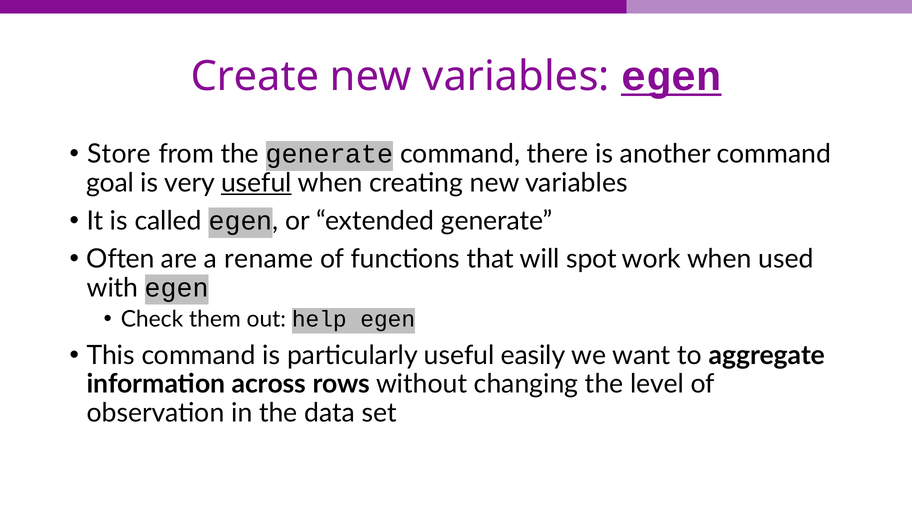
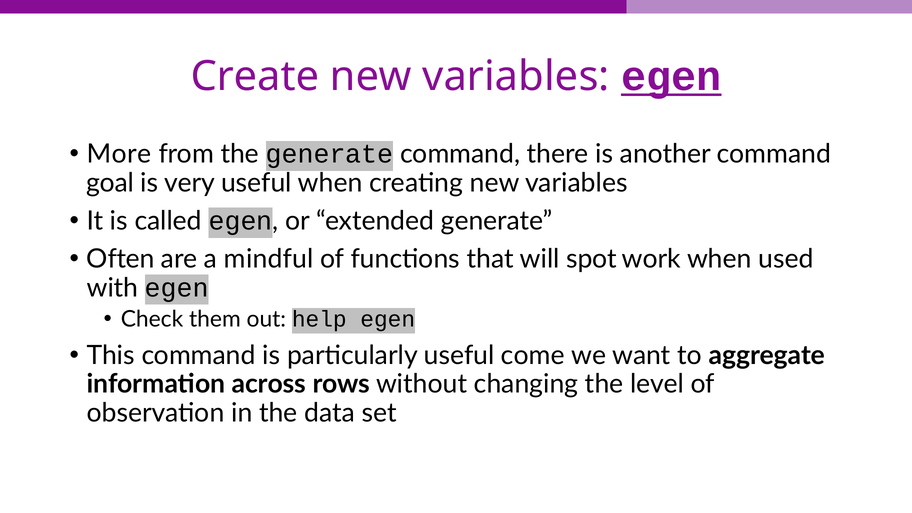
Store: Store -> More
useful at (256, 183) underline: present -> none
rename: rename -> mindful
easily: easily -> come
